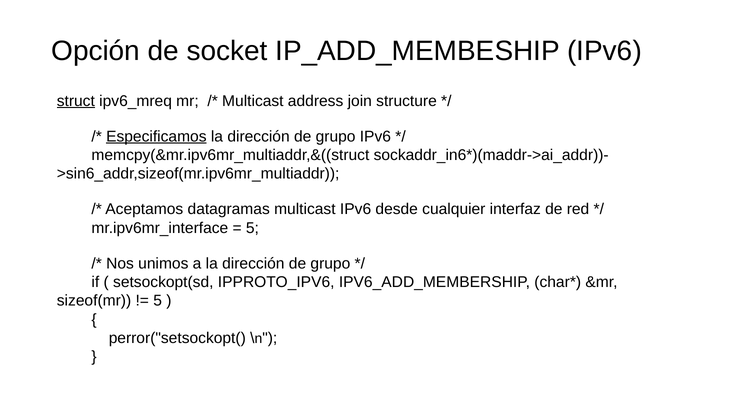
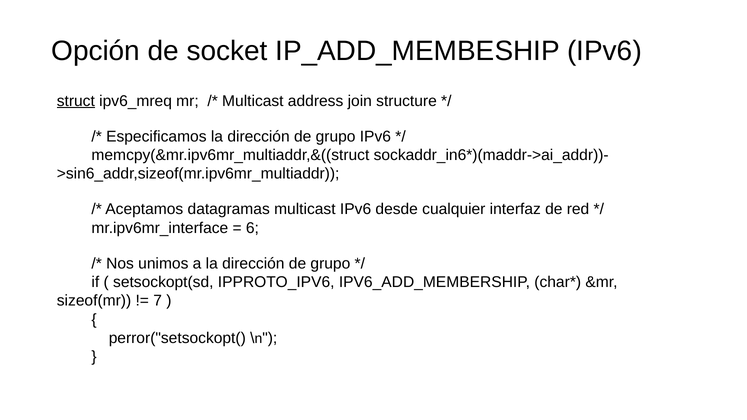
Especificamos underline: present -> none
5 at (252, 228): 5 -> 6
5 at (158, 301): 5 -> 7
